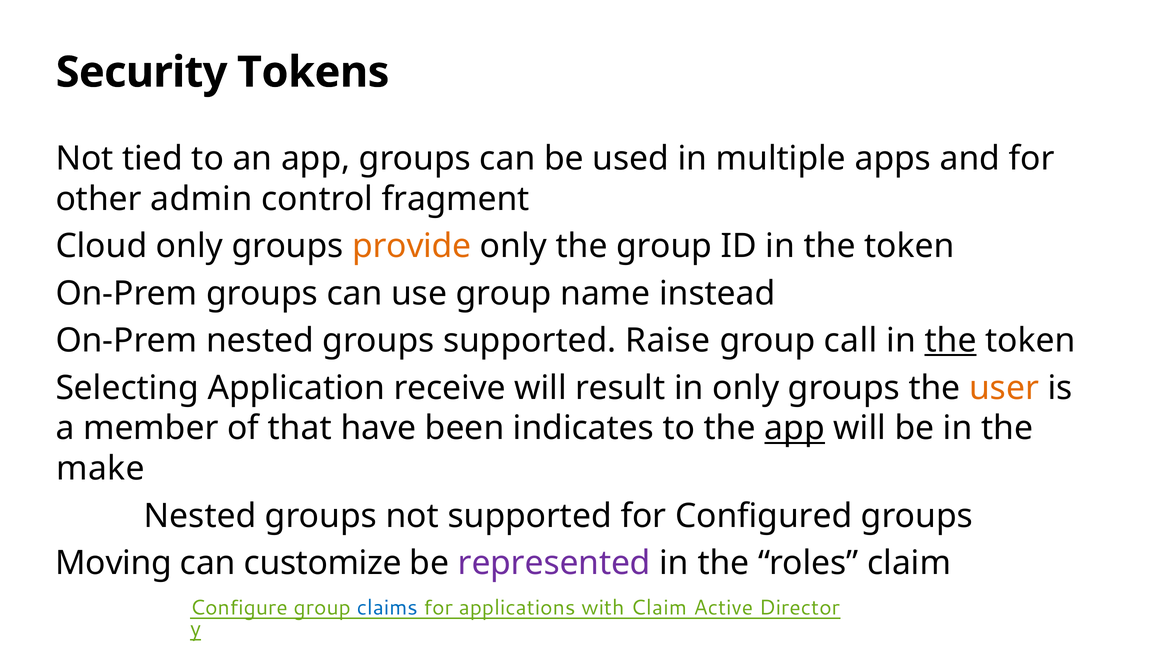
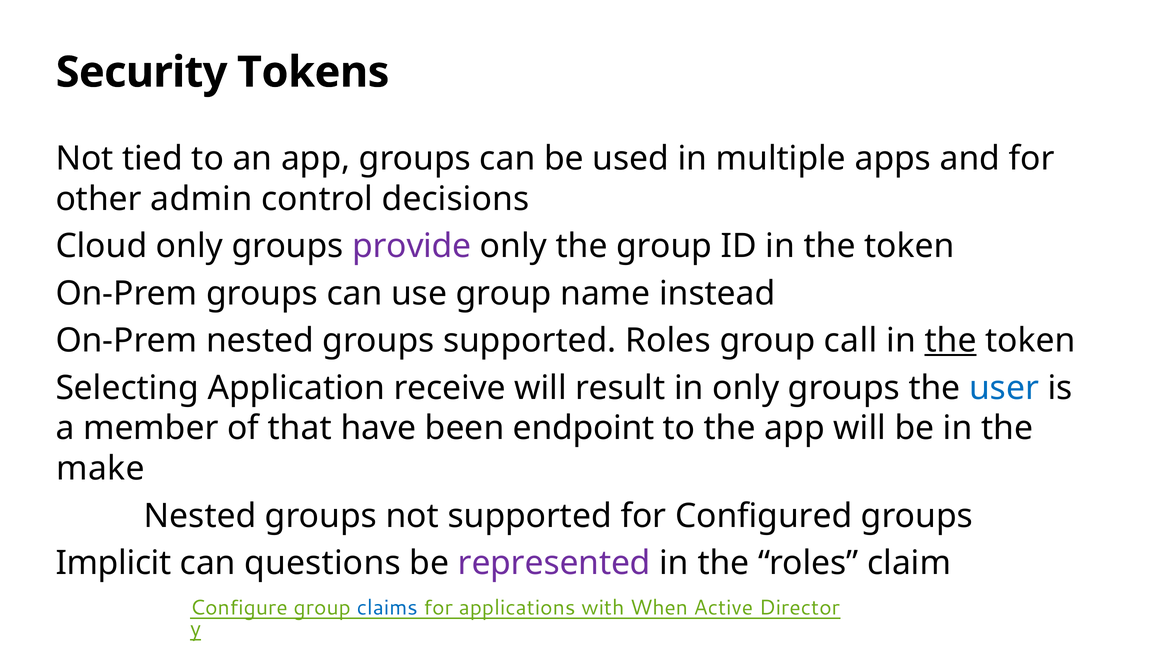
fragment: fragment -> decisions
provide colour: orange -> purple
supported Raise: Raise -> Roles
user colour: orange -> blue
indicates: indicates -> endpoint
app at (795, 428) underline: present -> none
Moving: Moving -> Implicit
customize: customize -> questions
with Claim: Claim -> When
